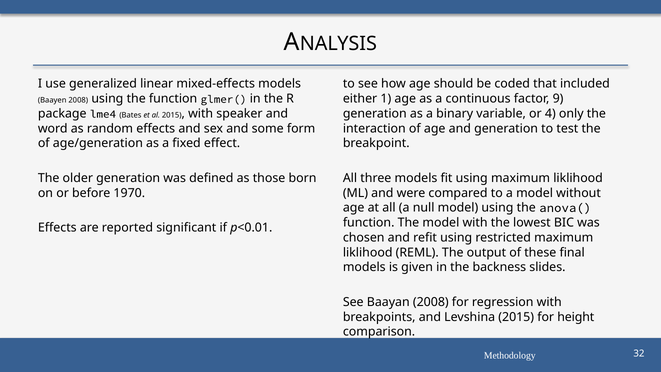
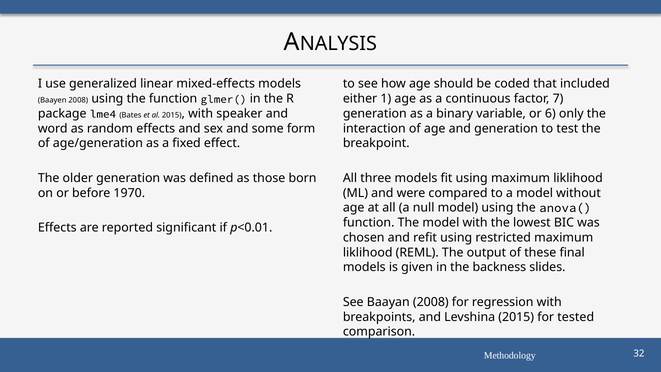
9: 9 -> 7
4: 4 -> 6
for height: height -> tested
